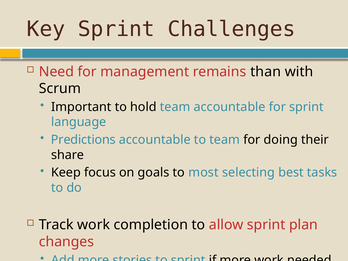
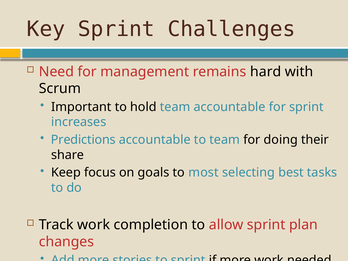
than: than -> hard
language: language -> increases
